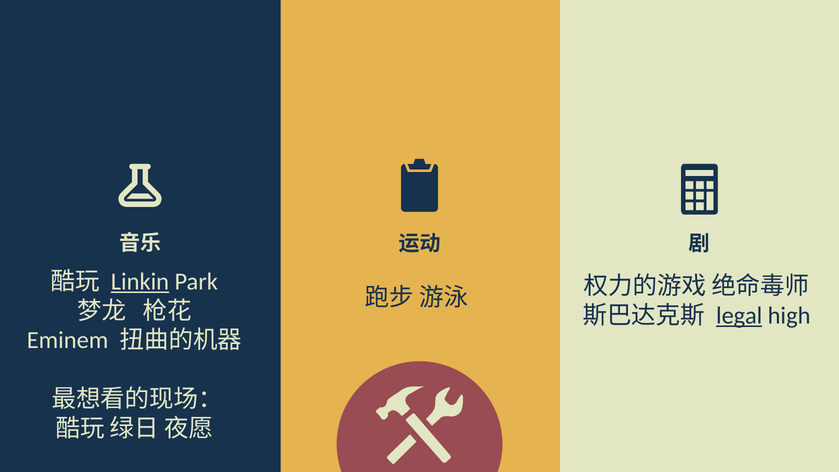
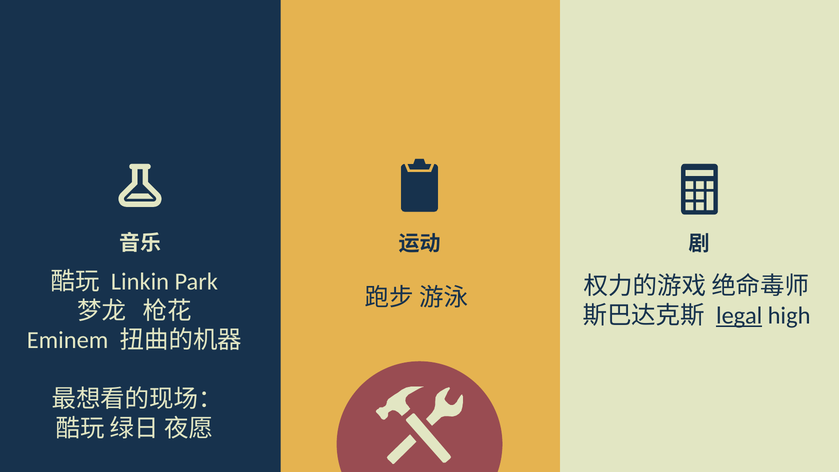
Linkin underline: present -> none
